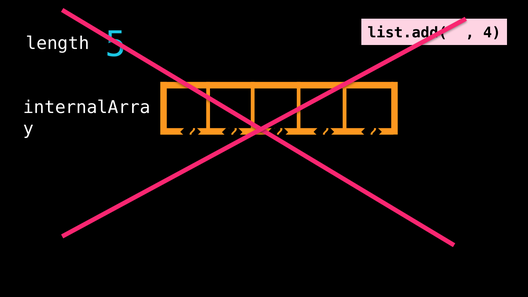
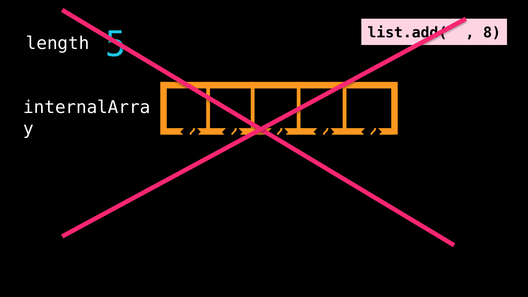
4: 4 -> 8
